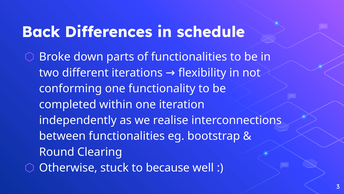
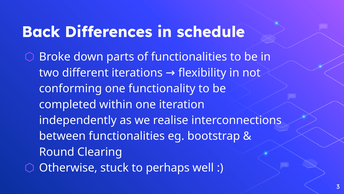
because: because -> perhaps
